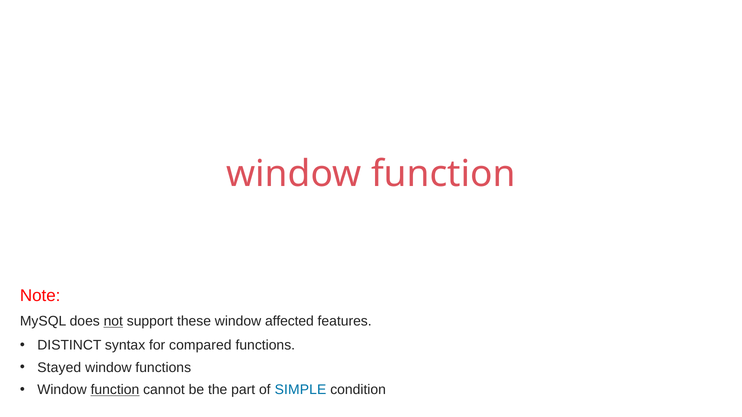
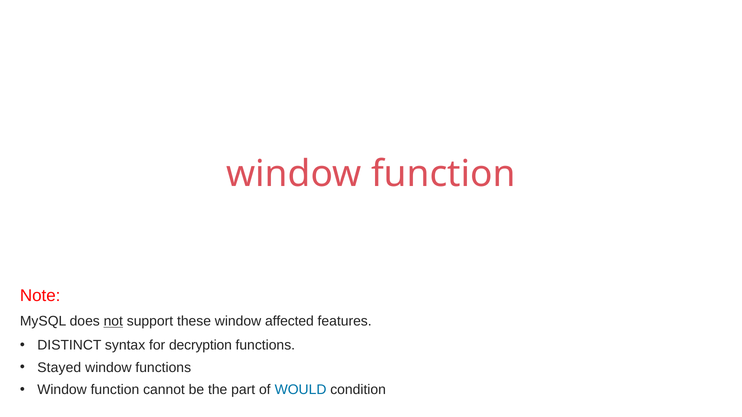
compared: compared -> decryption
function at (115, 390) underline: present -> none
SIMPLE: SIMPLE -> WOULD
